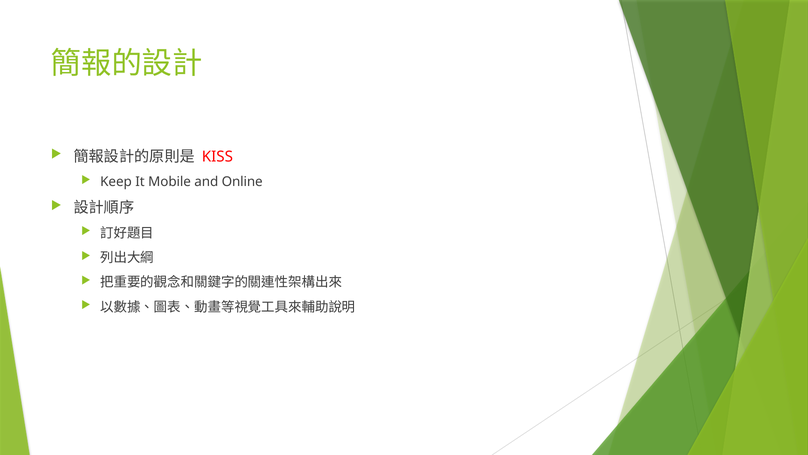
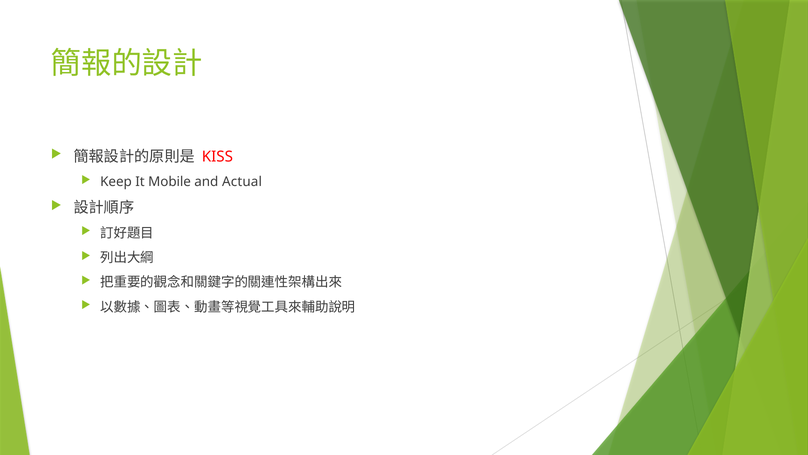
Online: Online -> Actual
